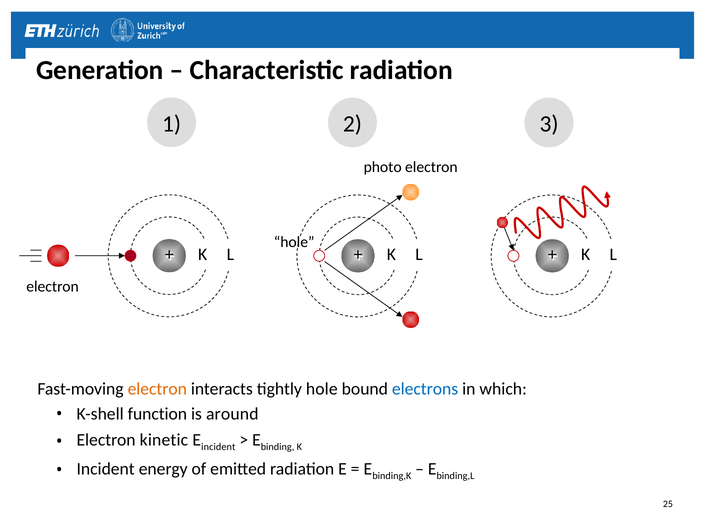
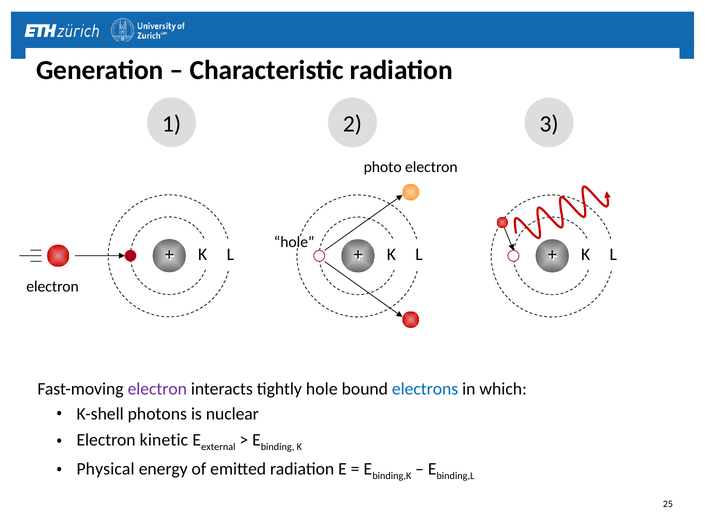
electron at (157, 389) colour: orange -> purple
function: function -> photons
around: around -> nuclear
E incident: incident -> external
Incident at (106, 470): Incident -> Physical
